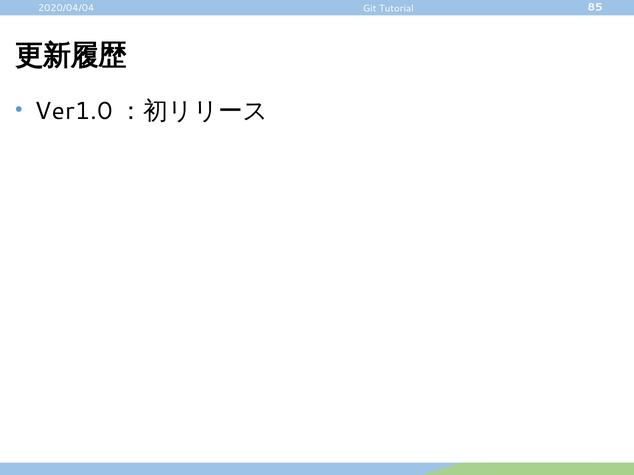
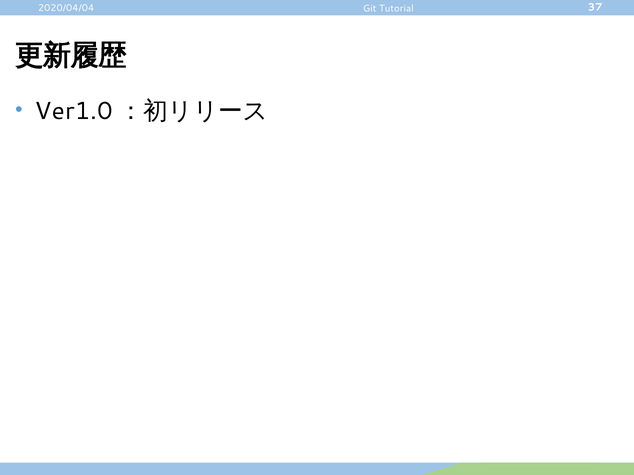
85: 85 -> 37
